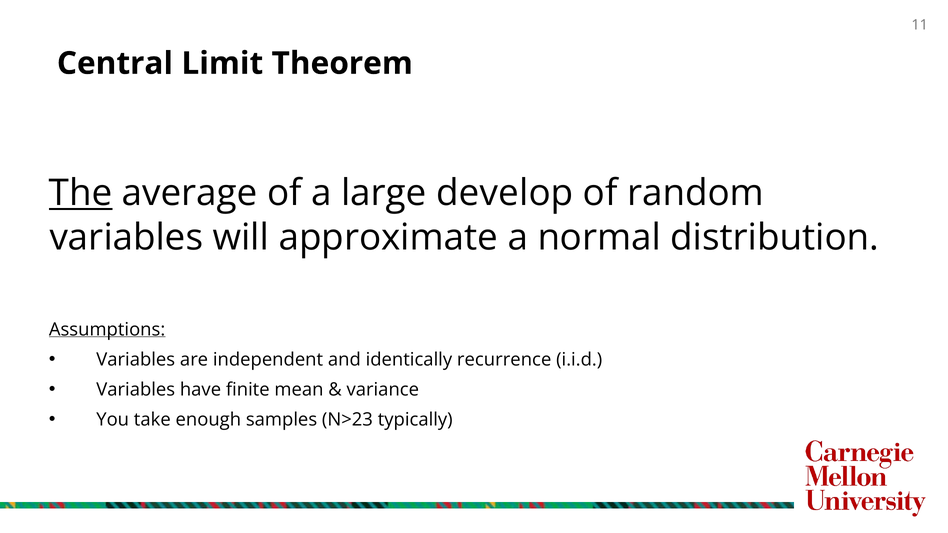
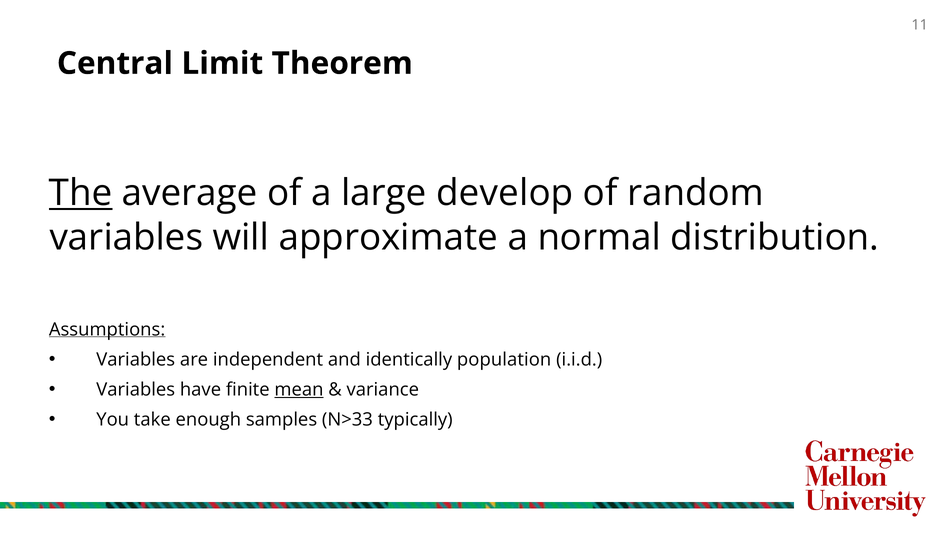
recurrence: recurrence -> population
mean underline: none -> present
N>23: N>23 -> N>33
